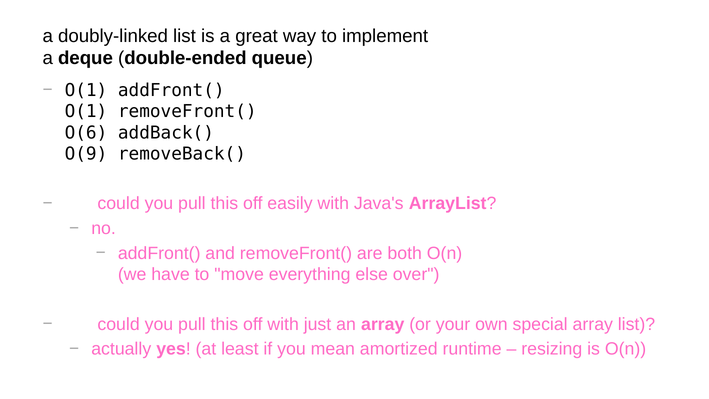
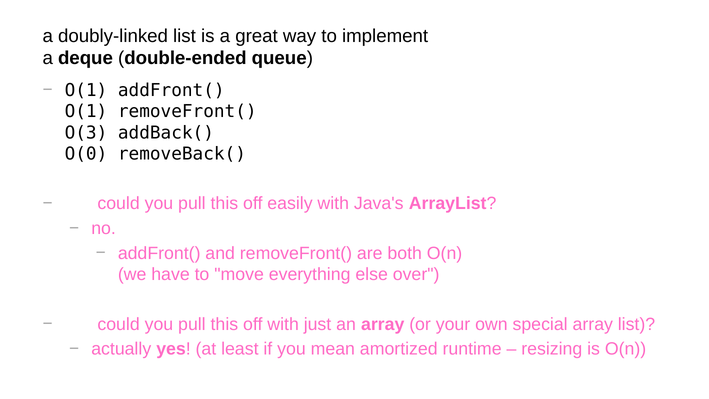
O(6: O(6 -> O(3
O(9: O(9 -> O(0
